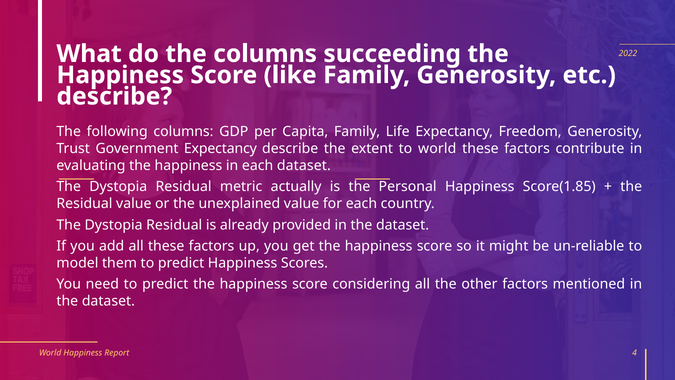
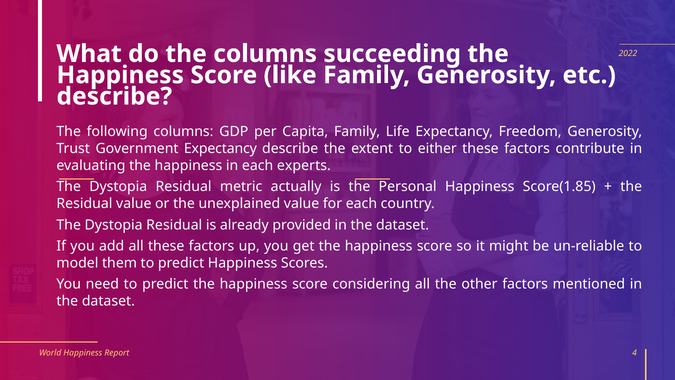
to world: world -> either
each dataset: dataset -> experts
